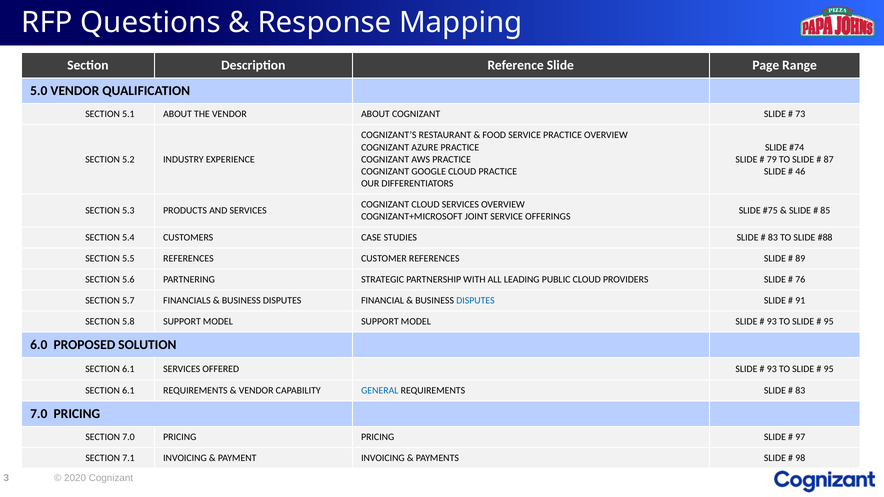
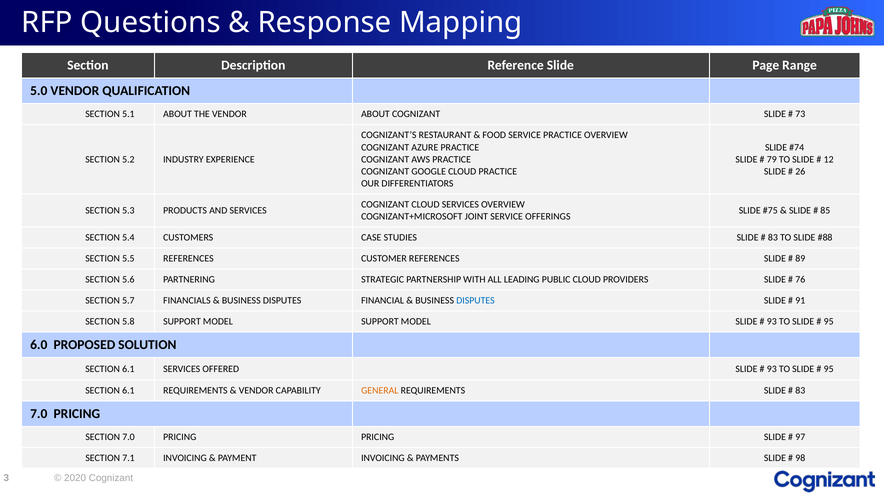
87: 87 -> 12
46: 46 -> 26
GENERAL colour: blue -> orange
